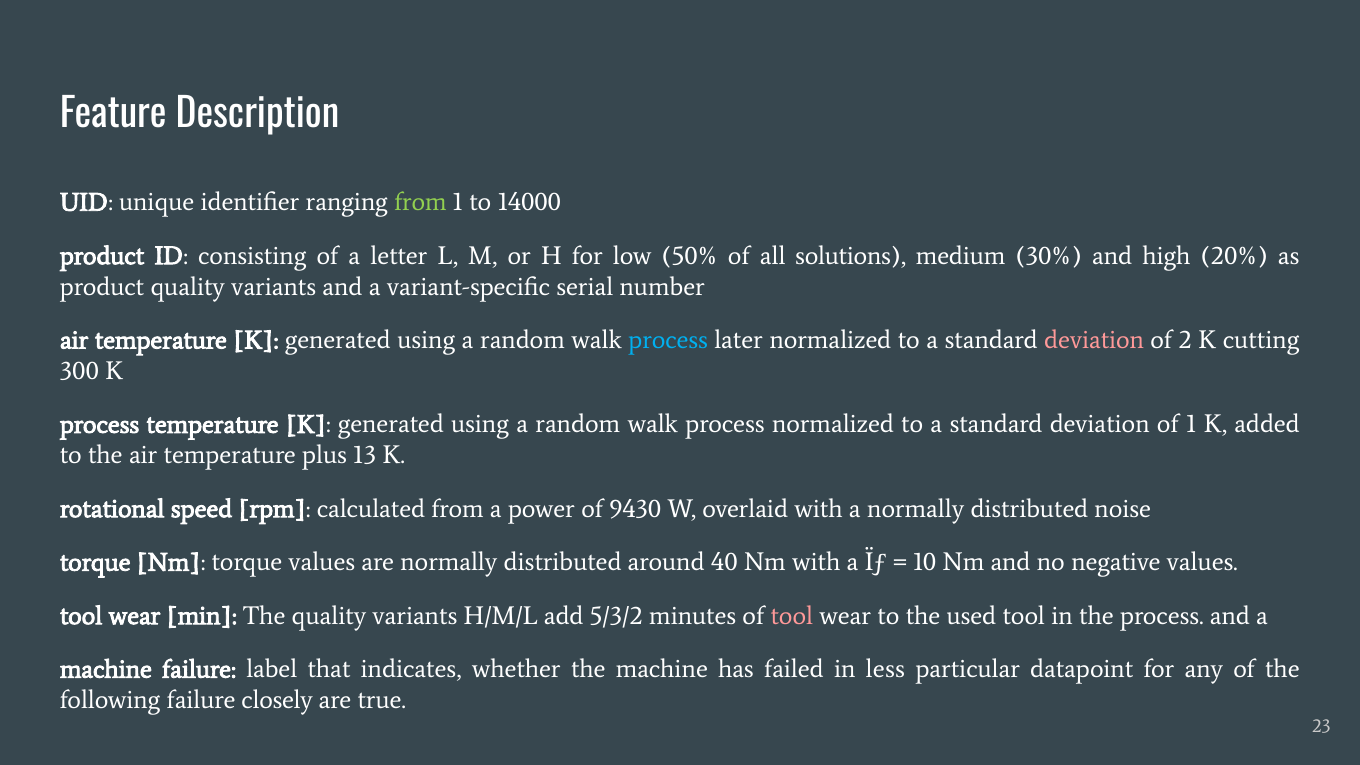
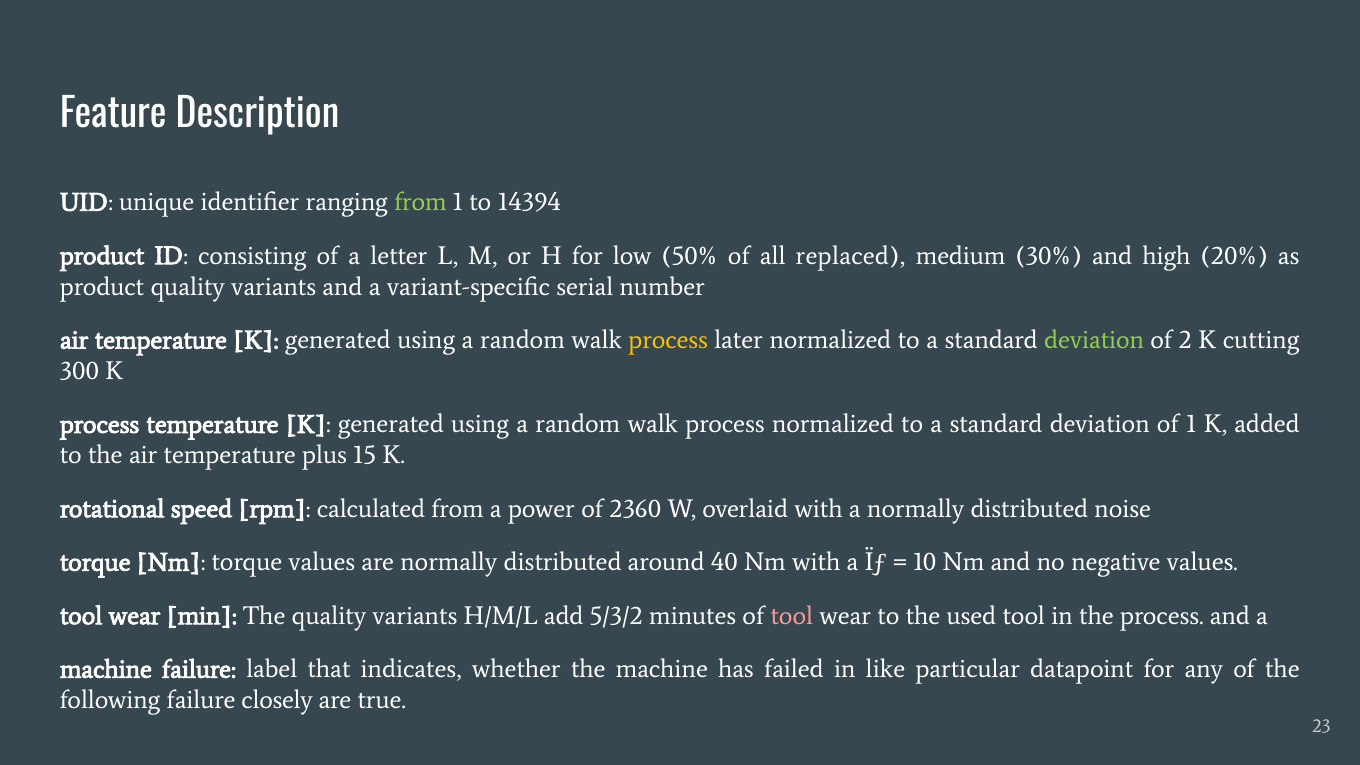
14000: 14000 -> 14394
solutions: solutions -> replaced
process at (668, 340) colour: light blue -> yellow
deviation at (1094, 340) colour: pink -> light green
13: 13 -> 15
9430: 9430 -> 2360
less: less -> like
